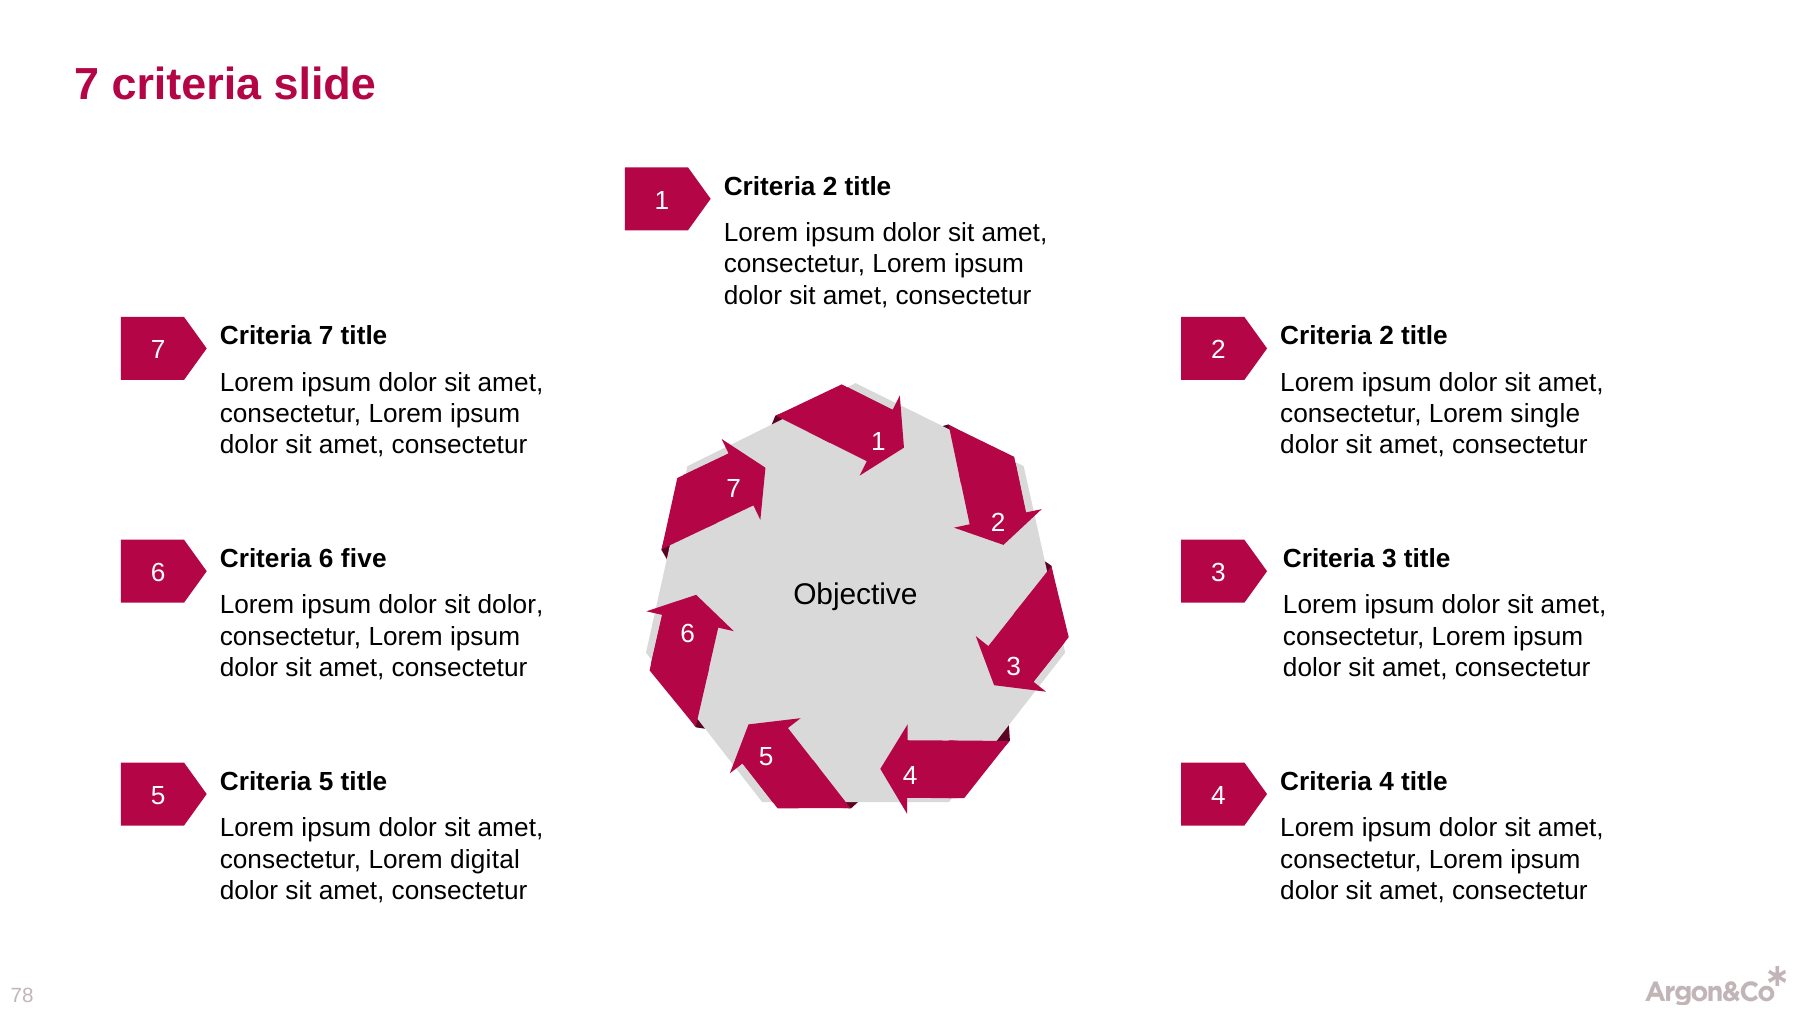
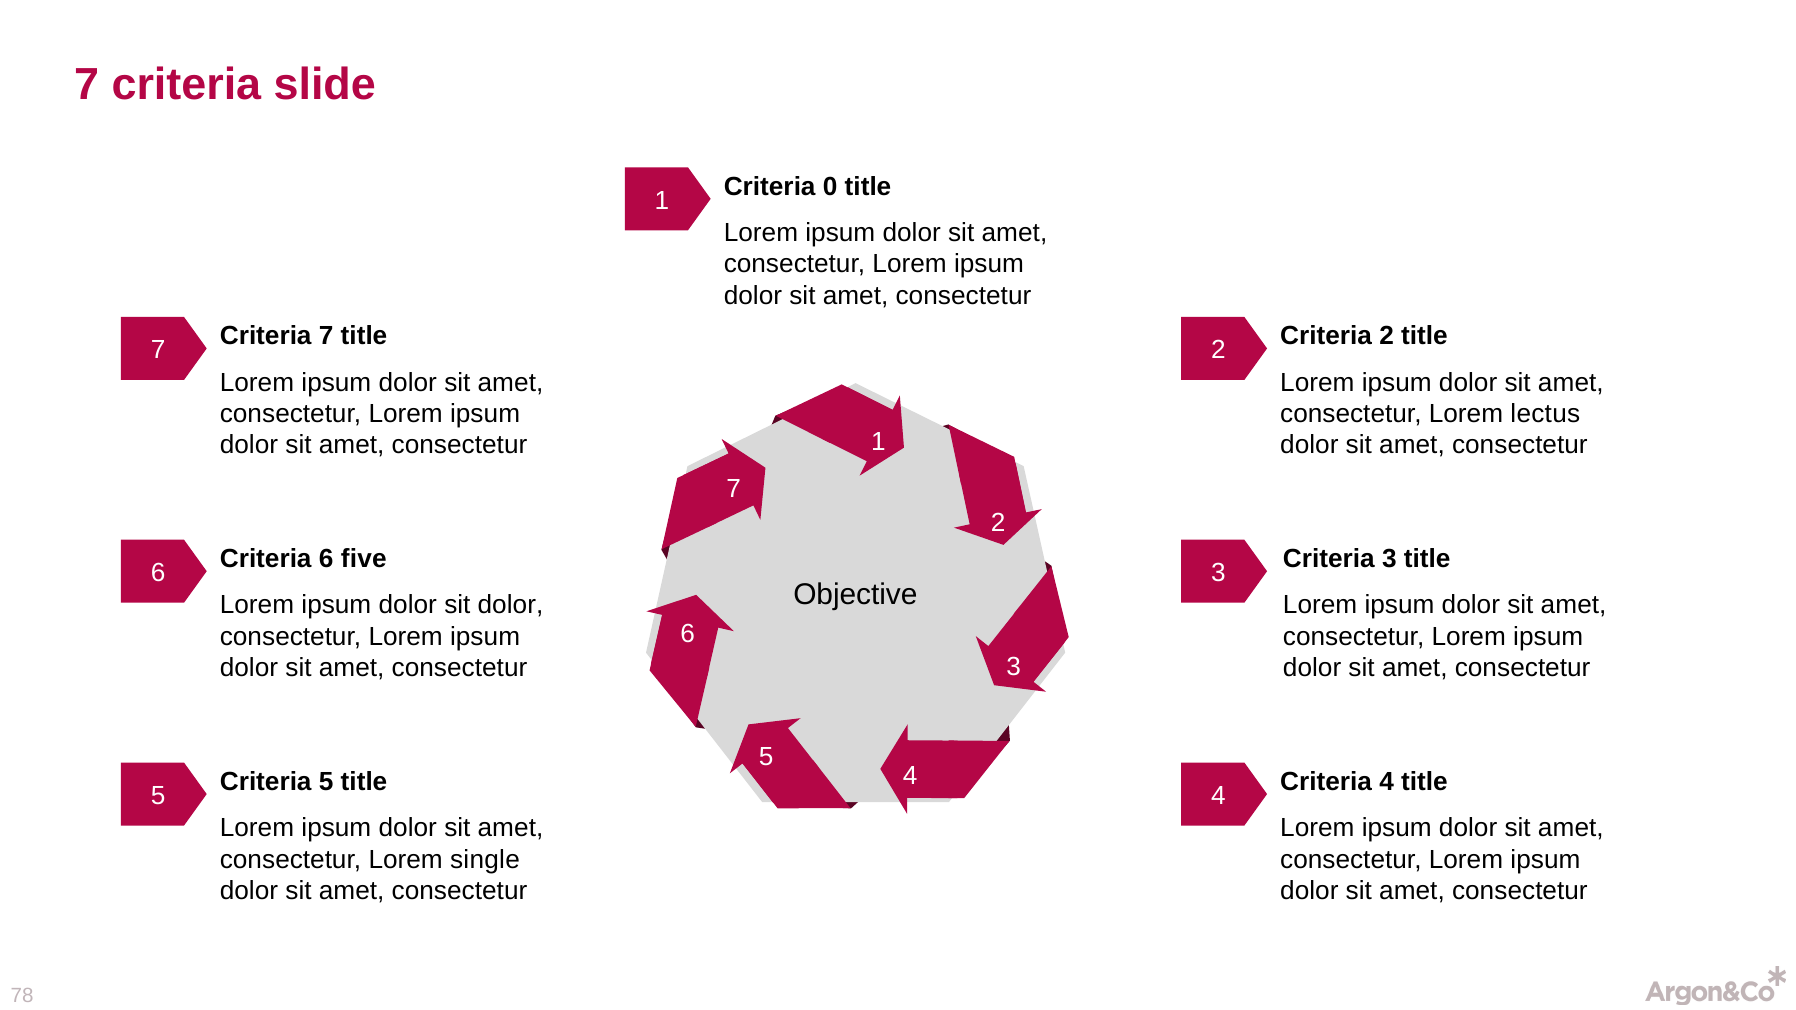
2 at (830, 187): 2 -> 0
single: single -> lectus
digital: digital -> single
